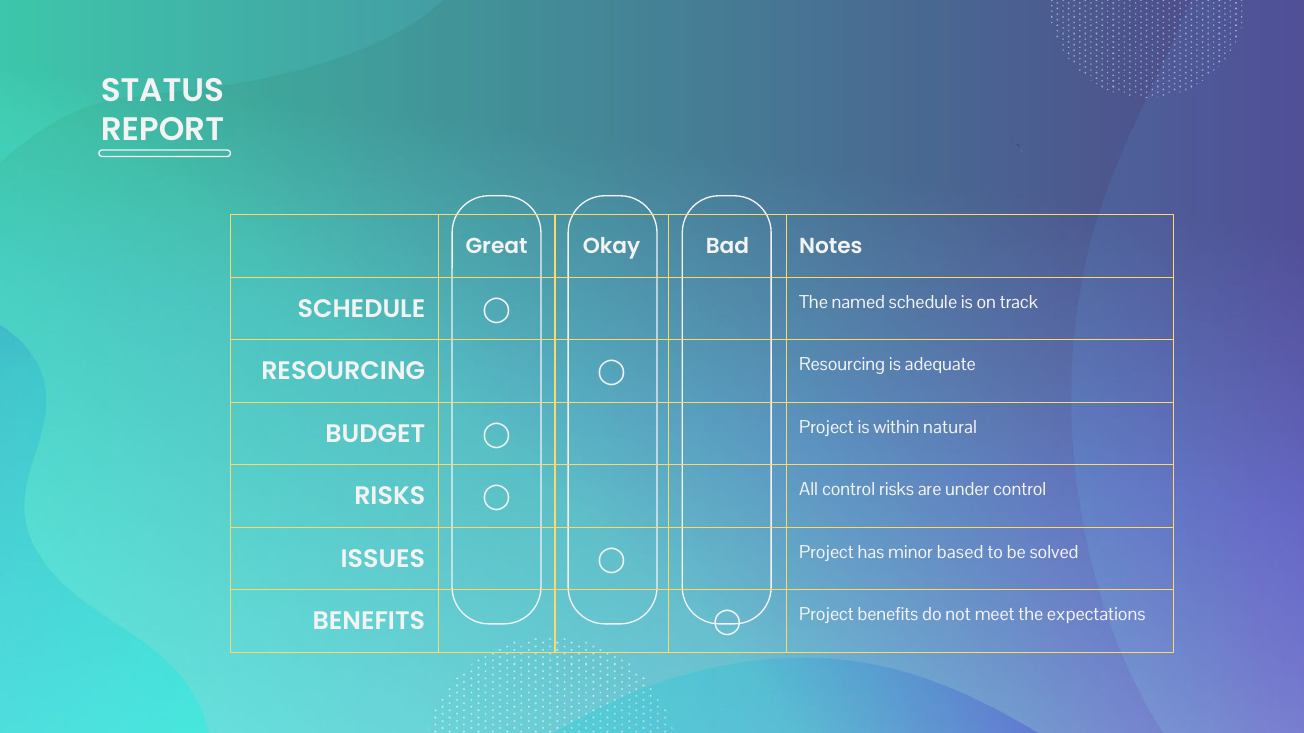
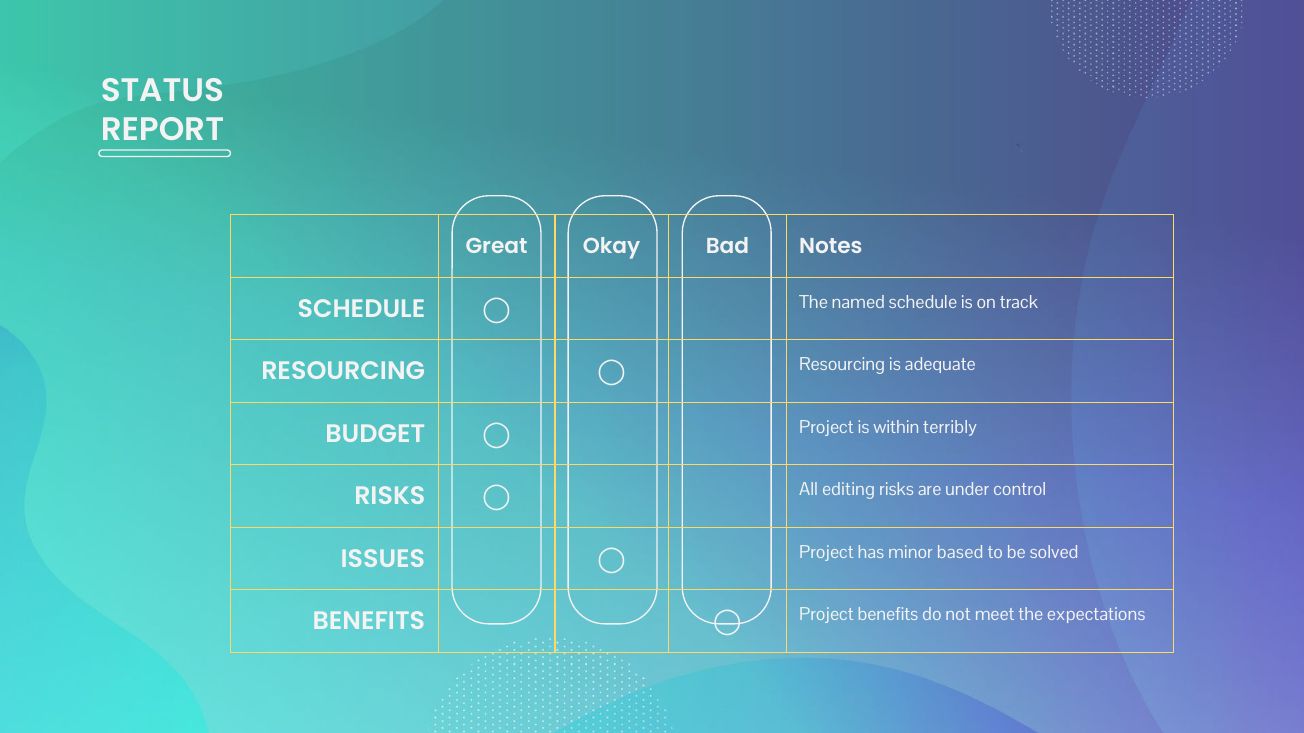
natural: natural -> terribly
All control: control -> editing
